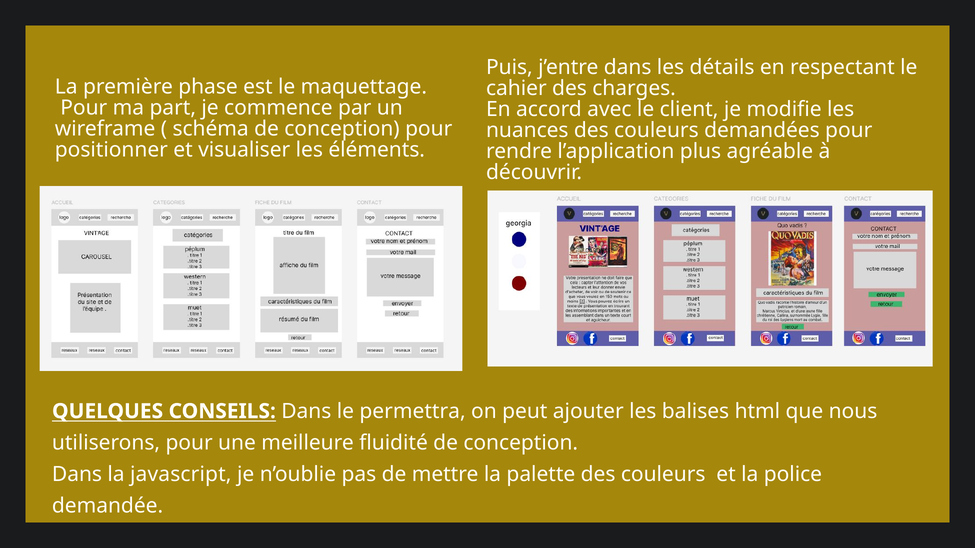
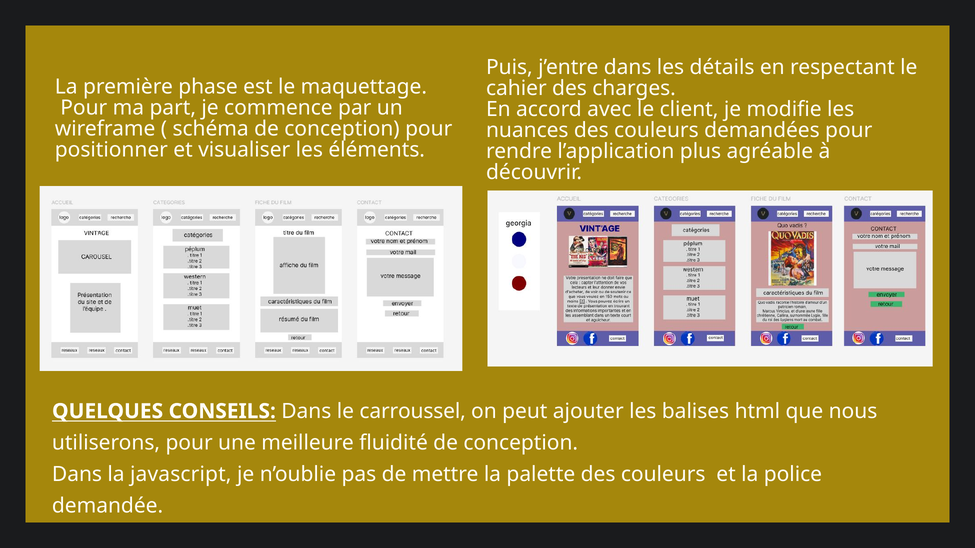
permettra: permettra -> carroussel
